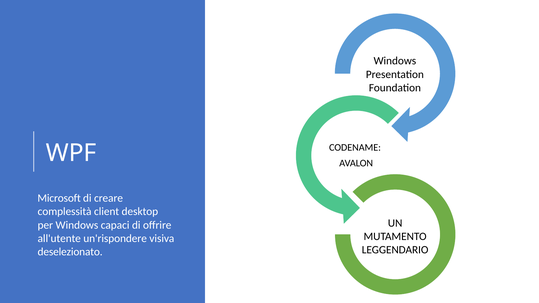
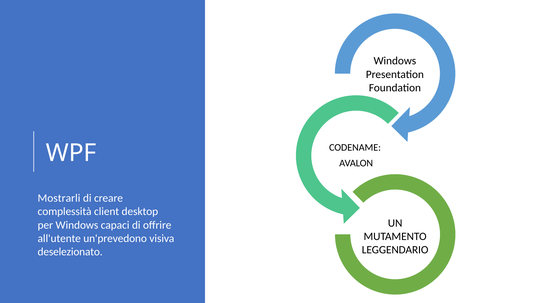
Microsoft: Microsoft -> Mostrarli
un'rispondere: un'rispondere -> un'prevedono
